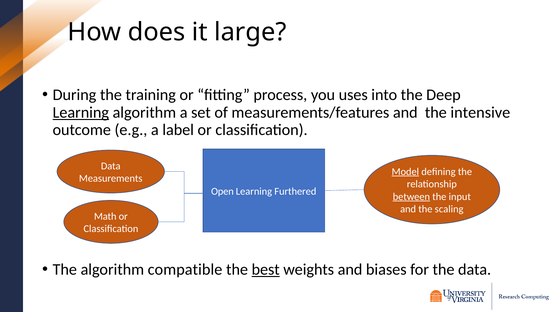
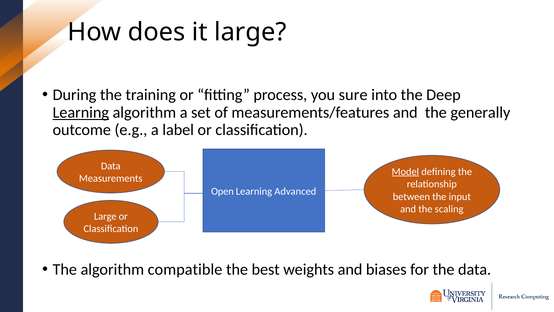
uses: uses -> sure
intensive: intensive -> generally
Furthered: Furthered -> Advanced
between underline: present -> none
Math at (105, 216): Math -> Large
best underline: present -> none
